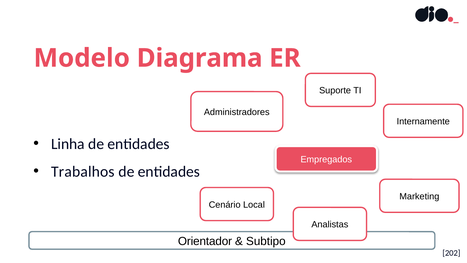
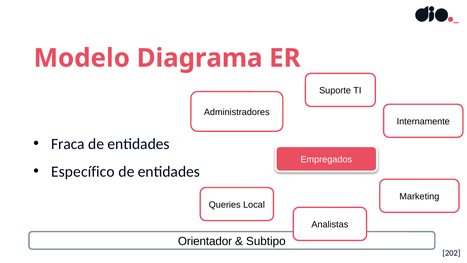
Linha: Linha -> Fraca
Trabalhos: Trabalhos -> Específico
Cenário: Cenário -> Queries
